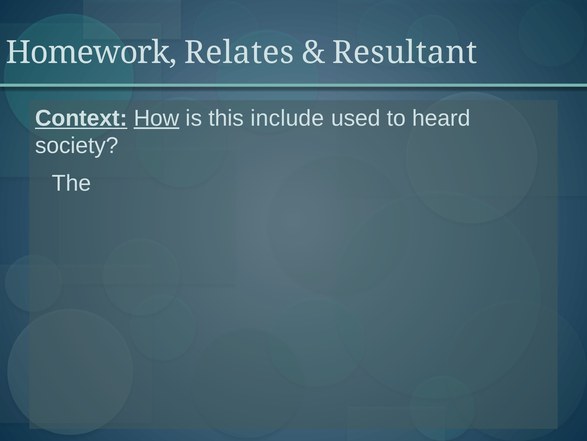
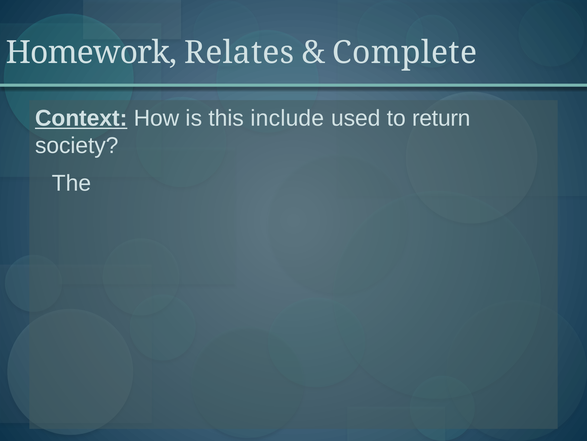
Resultant: Resultant -> Complete
How underline: present -> none
heard: heard -> return
